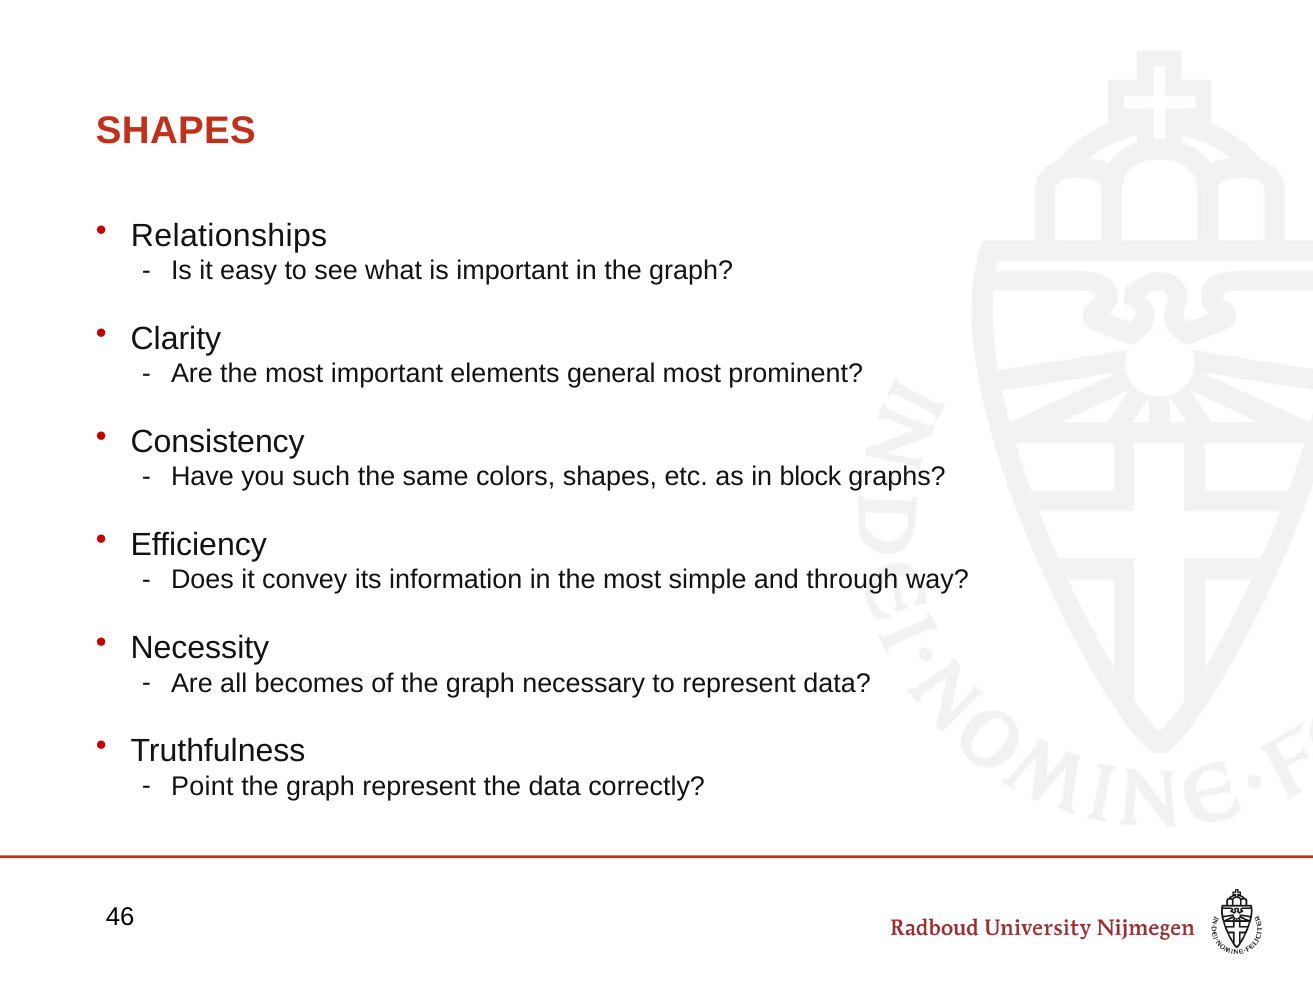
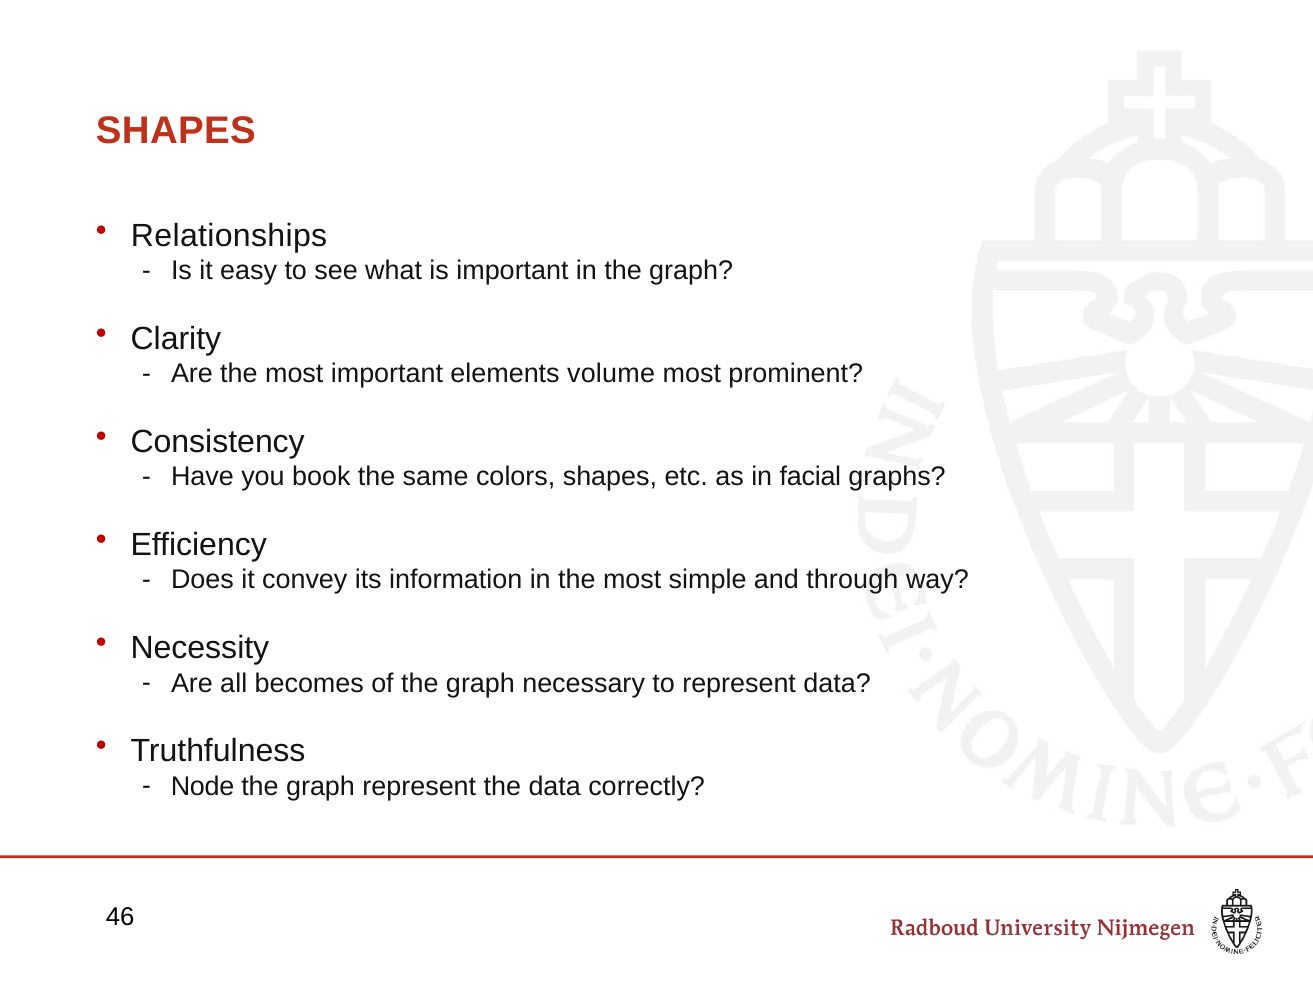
general: general -> volume
such: such -> book
block: block -> facial
Point: Point -> Node
